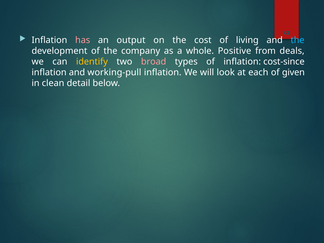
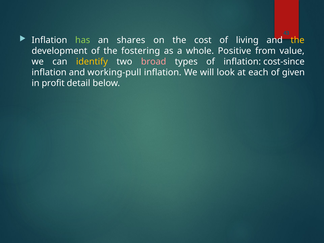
has colour: pink -> light green
output: output -> shares
the at (298, 40) colour: light blue -> yellow
company: company -> fostering
deals: deals -> value
clean: clean -> profit
